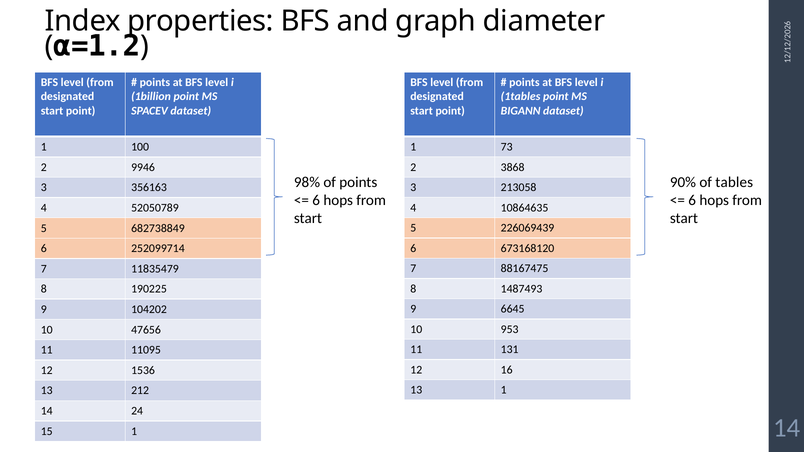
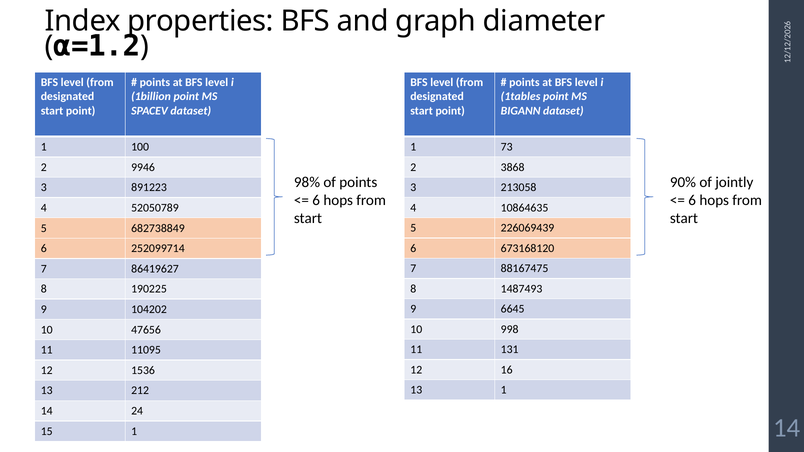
tables: tables -> jointly
356163: 356163 -> 891223
11835479: 11835479 -> 86419627
953: 953 -> 998
